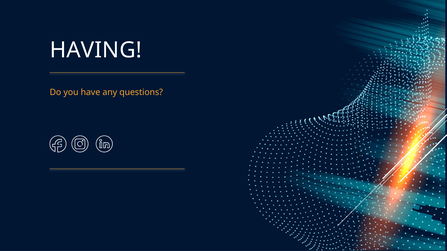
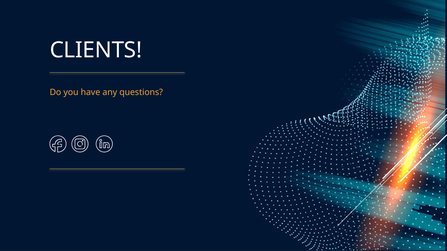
HAVING: HAVING -> CLIENTS
